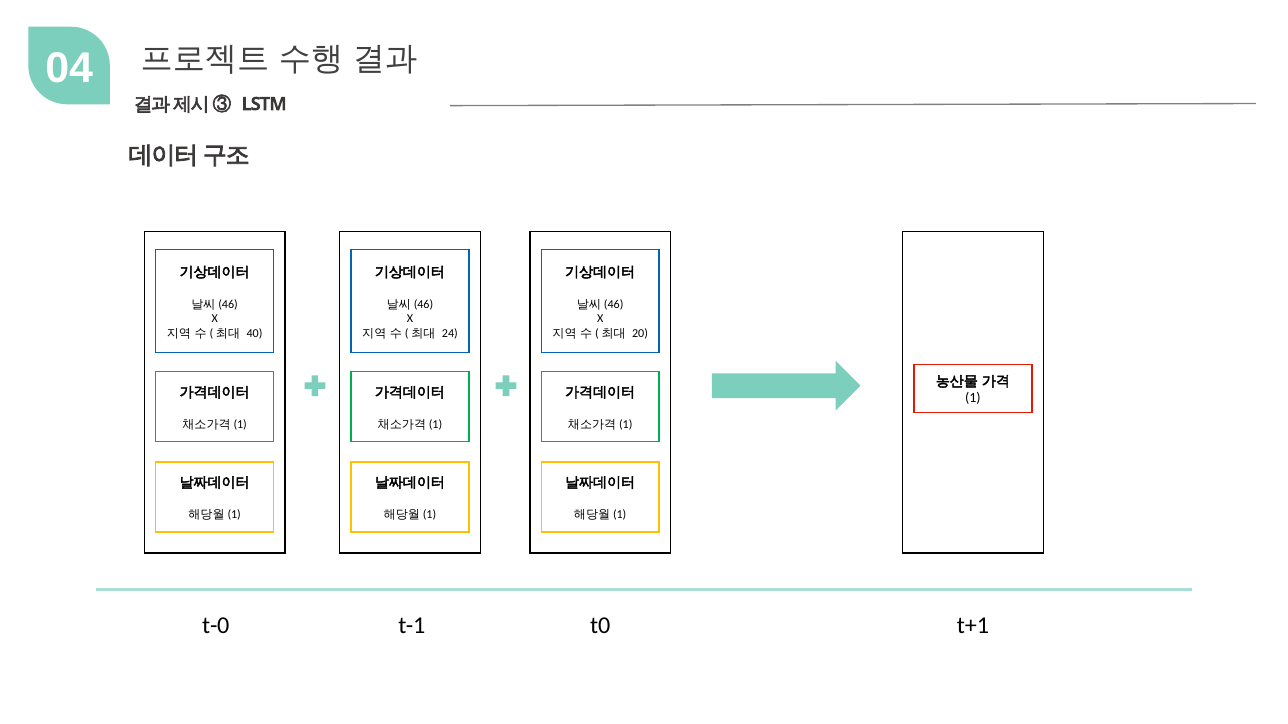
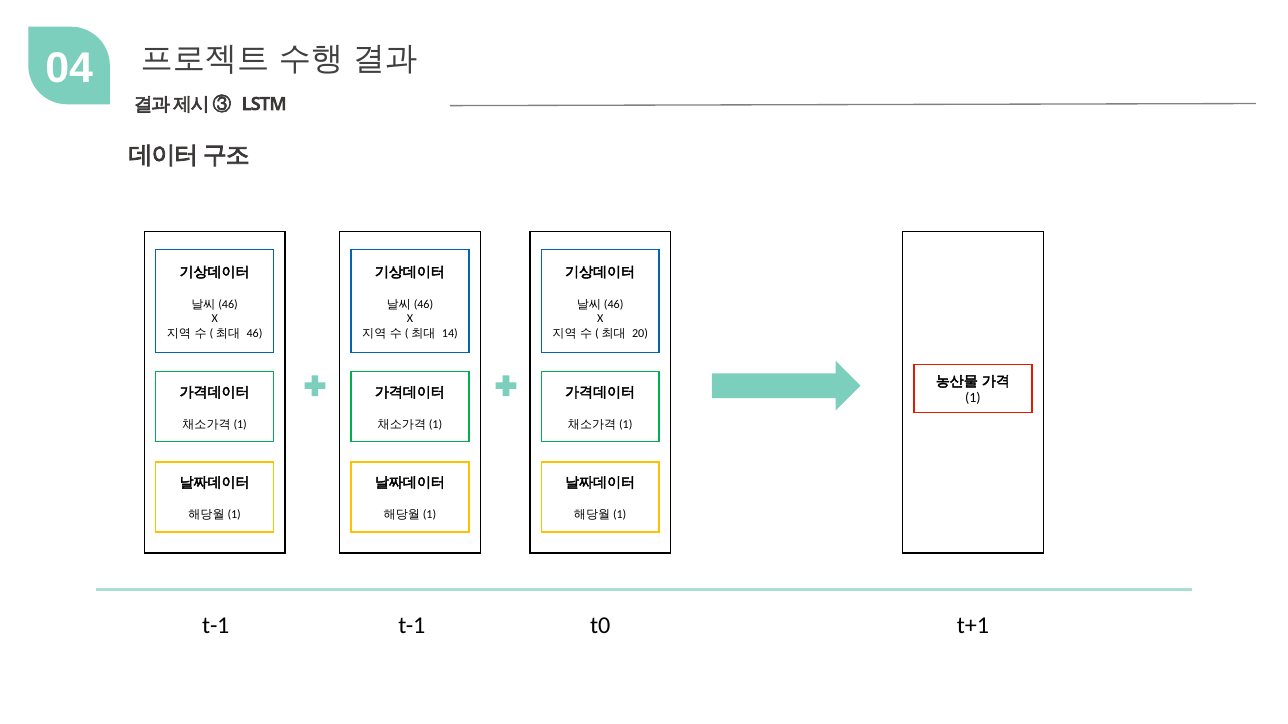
40: 40 -> 46
24: 24 -> 14
t-0 at (216, 626): t-0 -> t-1
